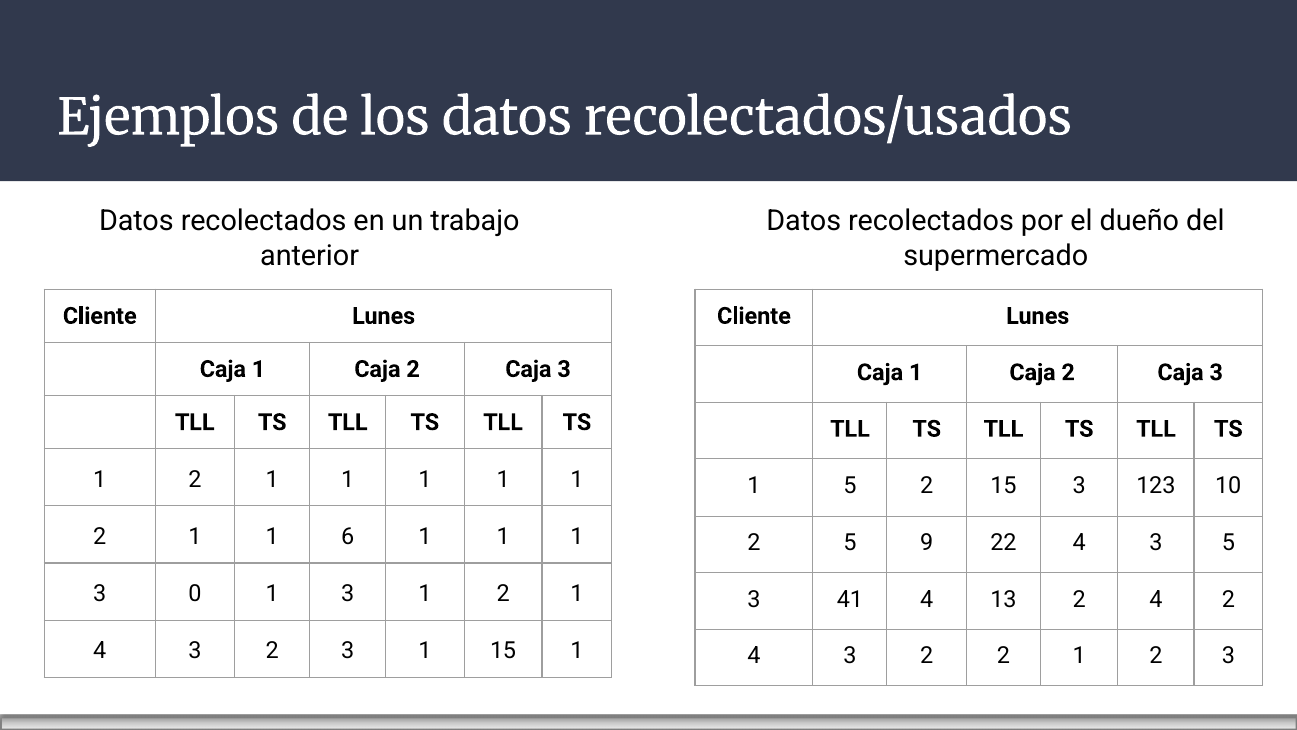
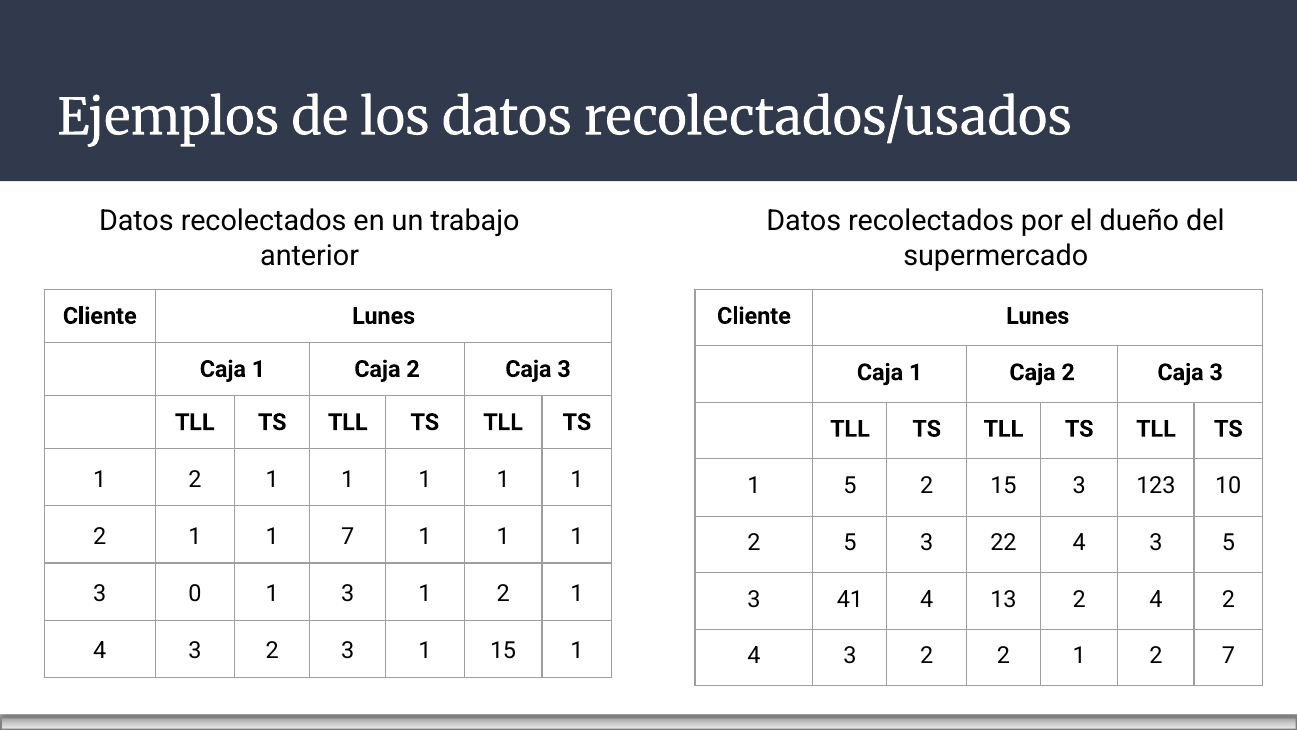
1 6: 6 -> 7
2 5 9: 9 -> 3
1 2 3: 3 -> 7
